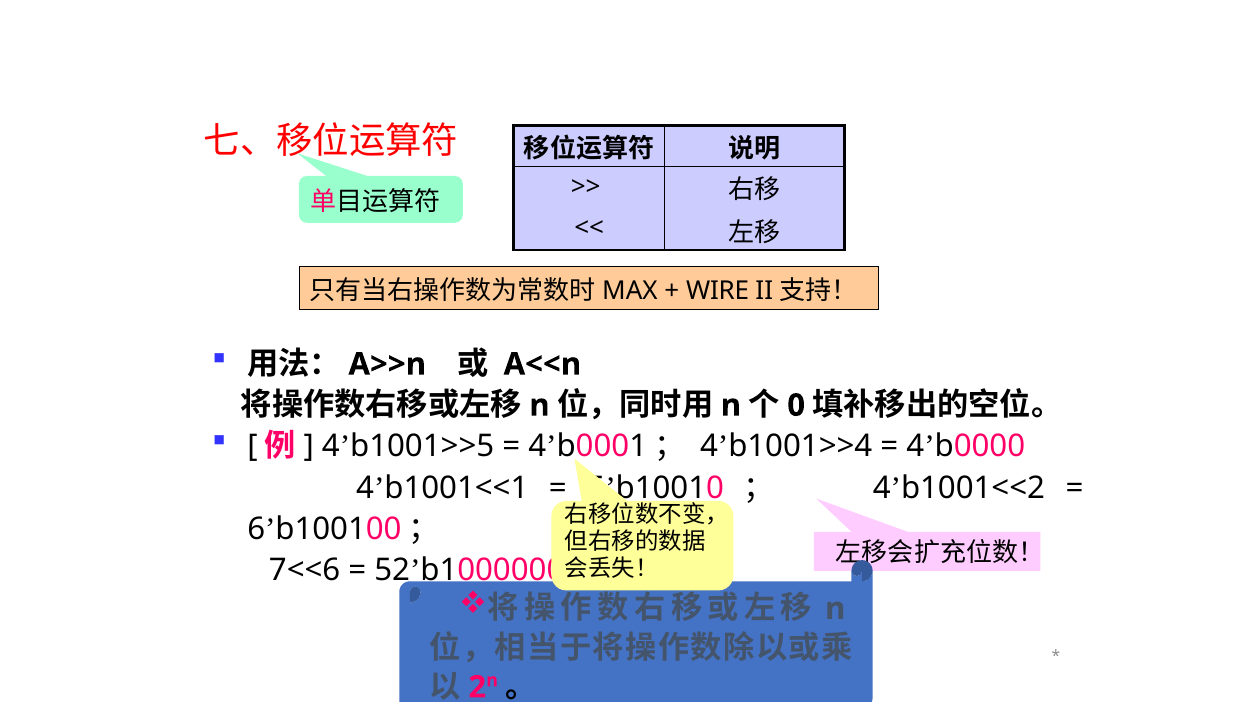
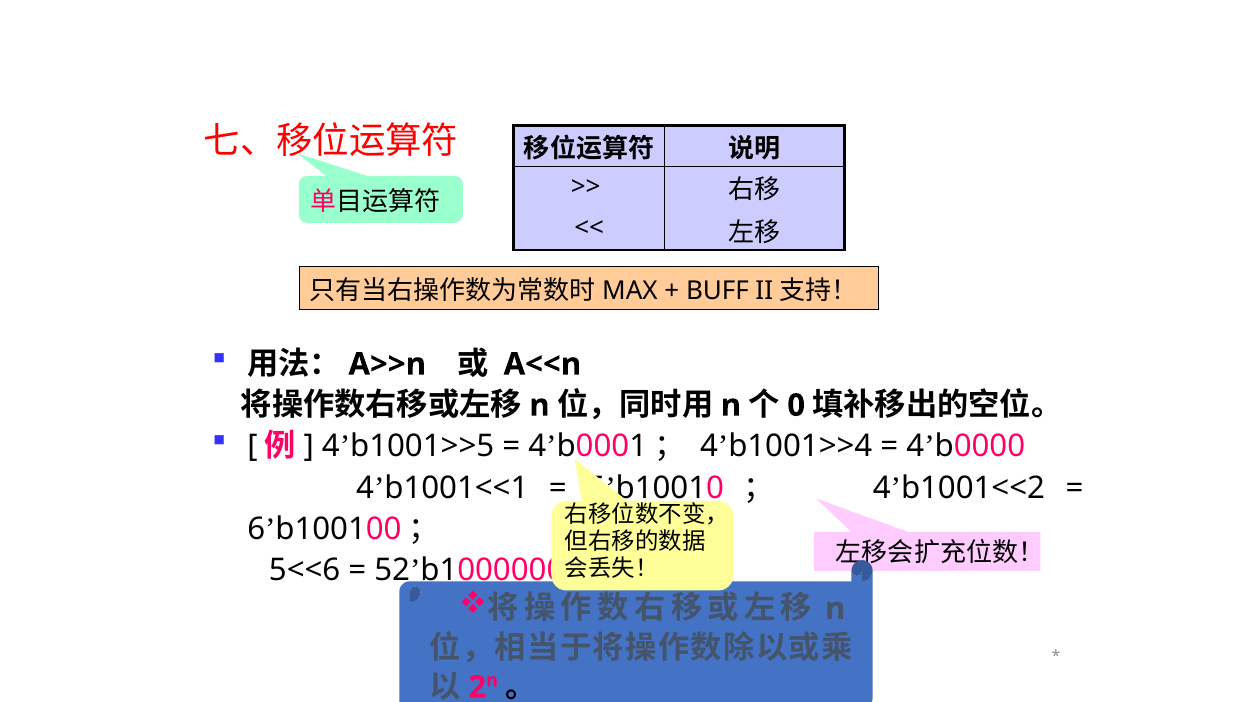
WIRE: WIRE -> BUFF
7<<6: 7<<6 -> 5<<6
